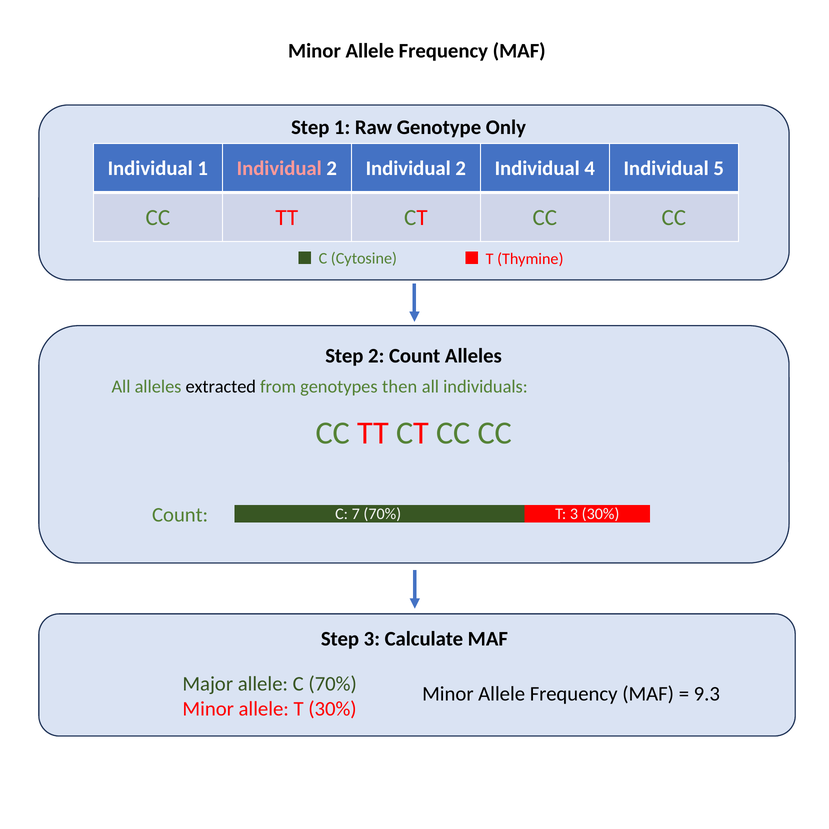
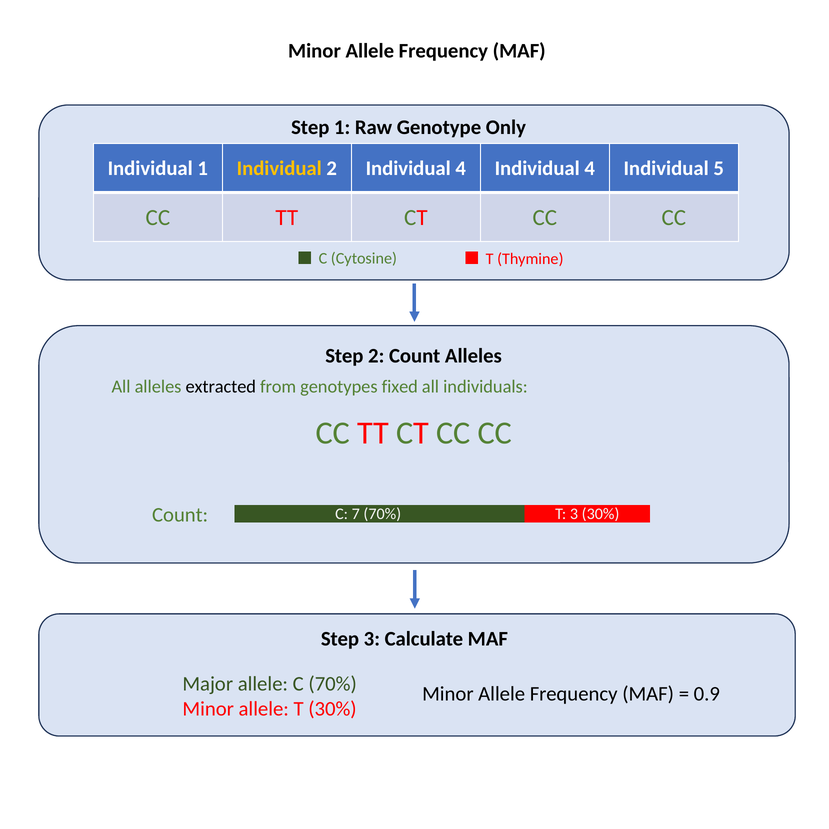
Individual at (279, 168) colour: pink -> yellow
2 Individual 2: 2 -> 4
then: then -> fixed
9.3: 9.3 -> 0.9
